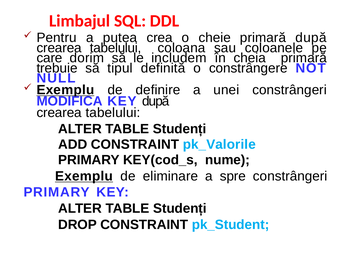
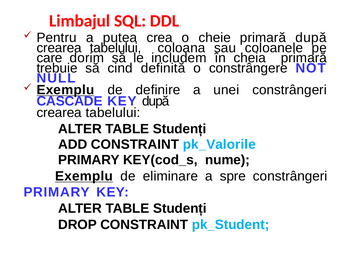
tipul: tipul -> cind
MODIFICA: MODIFICA -> CASCADE
